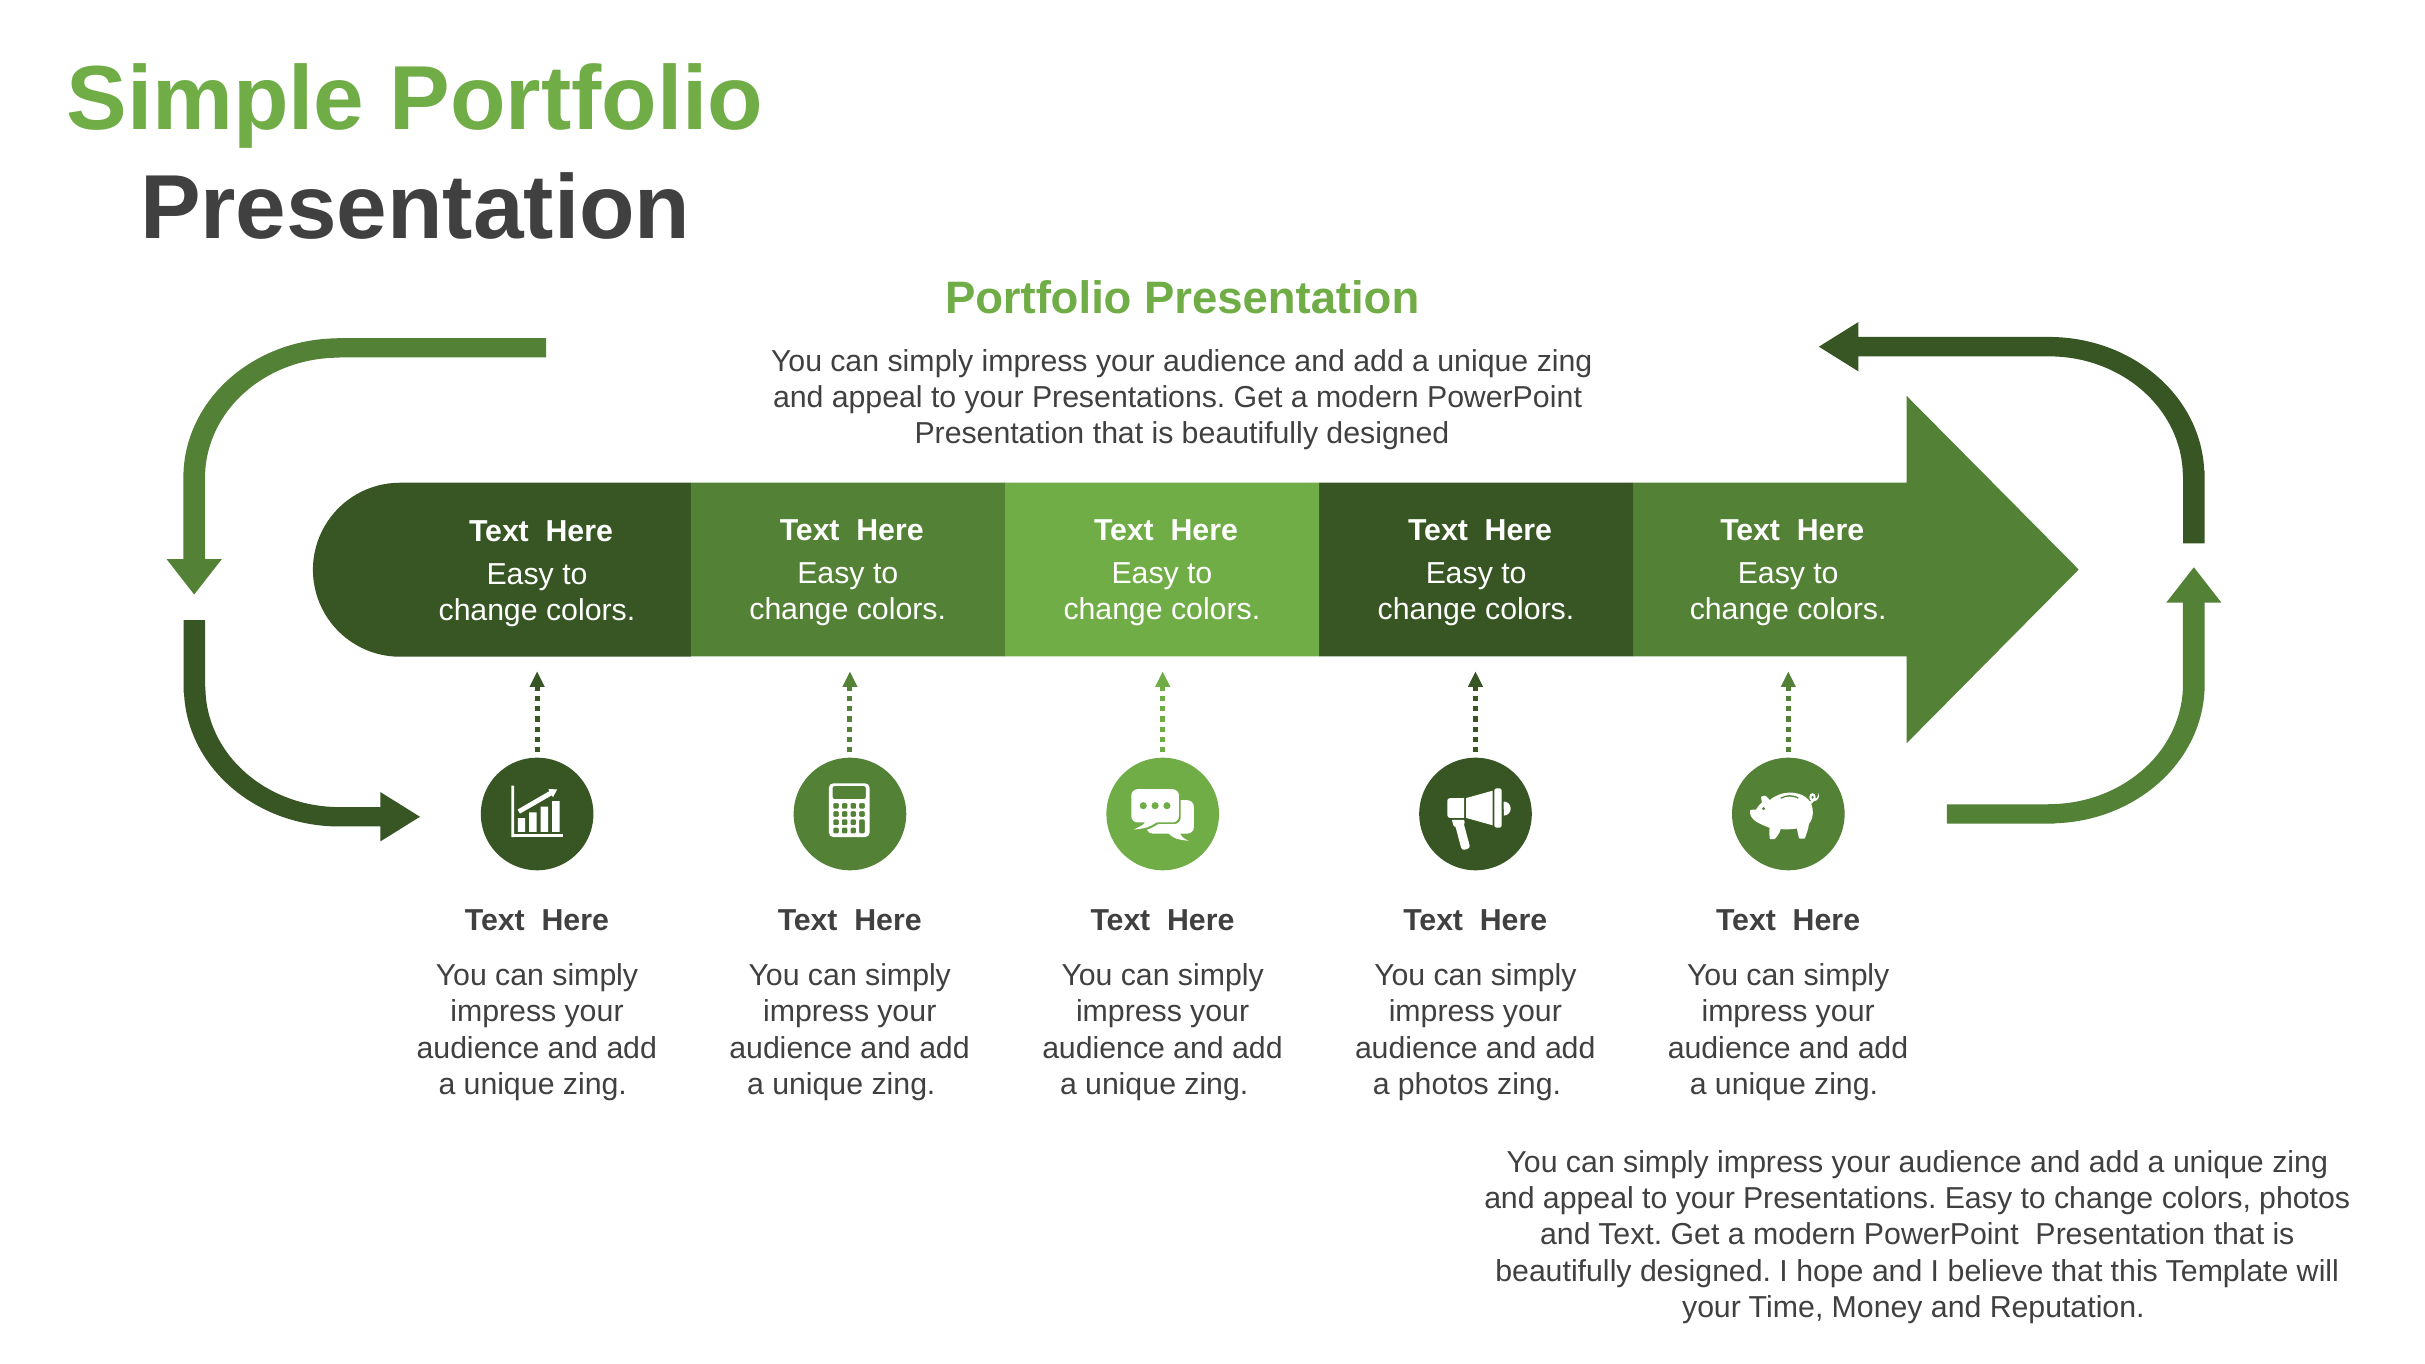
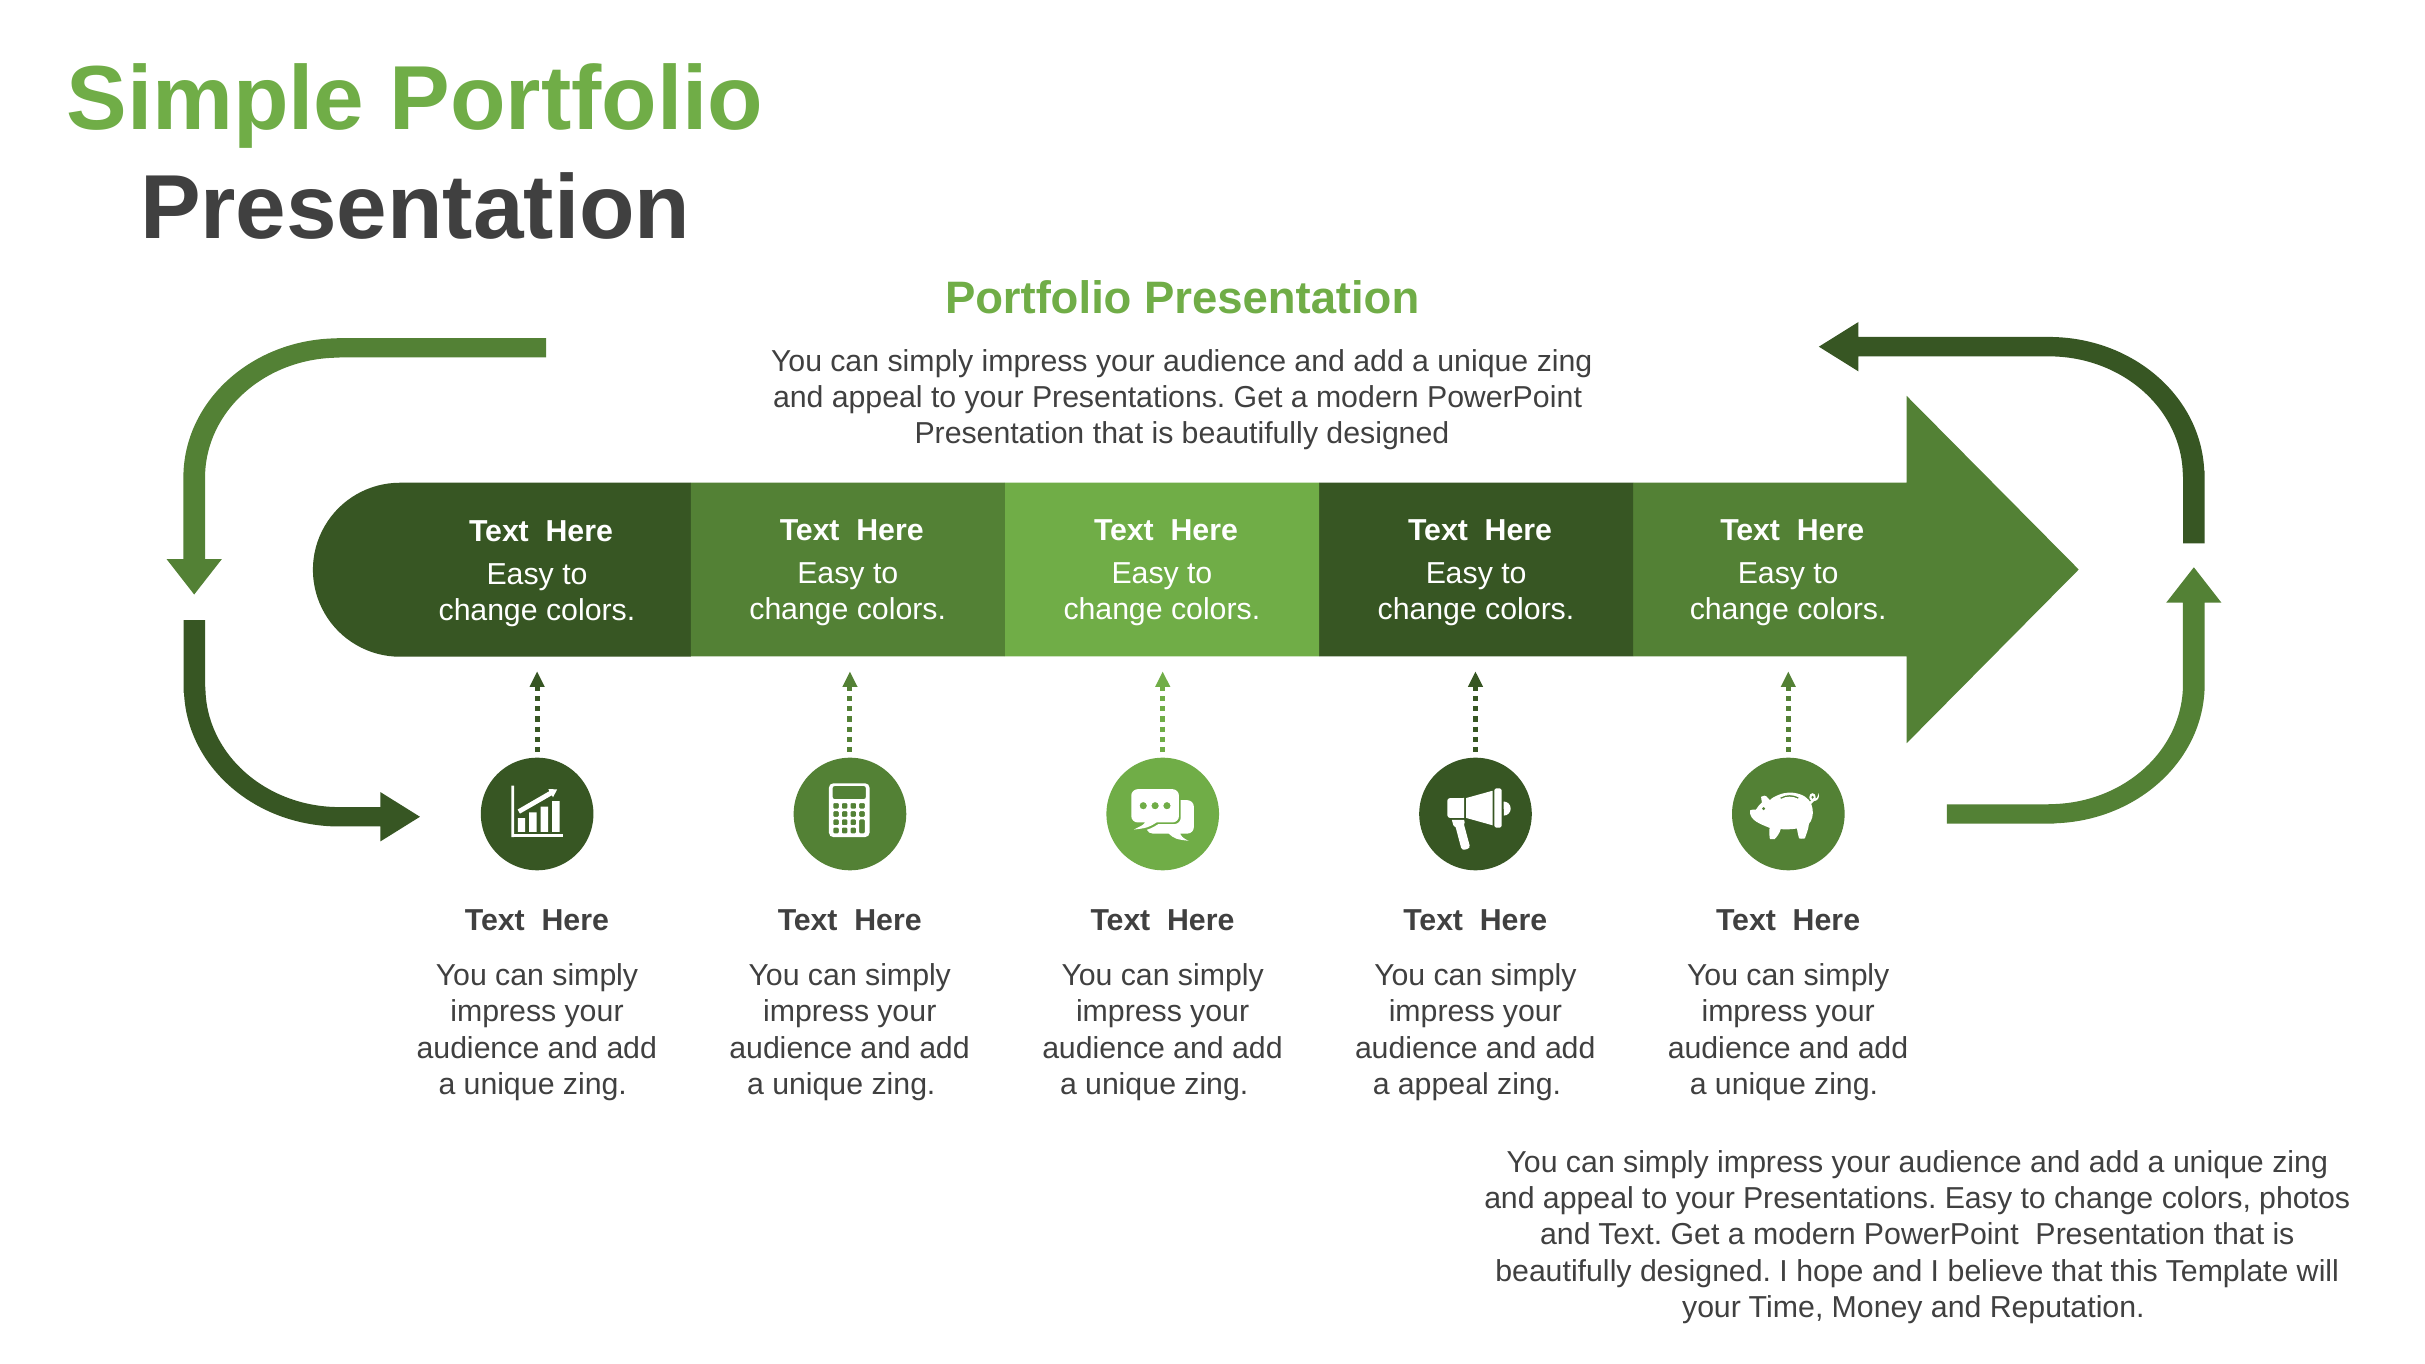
a photos: photos -> appeal
